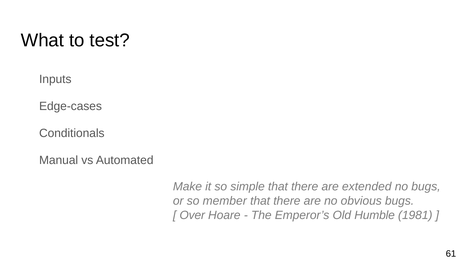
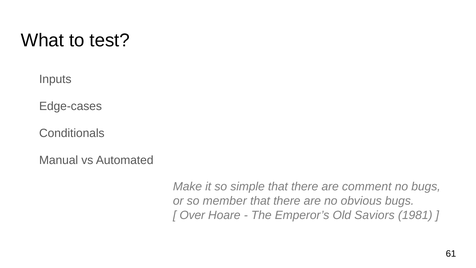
extended: extended -> comment
Humble: Humble -> Saviors
